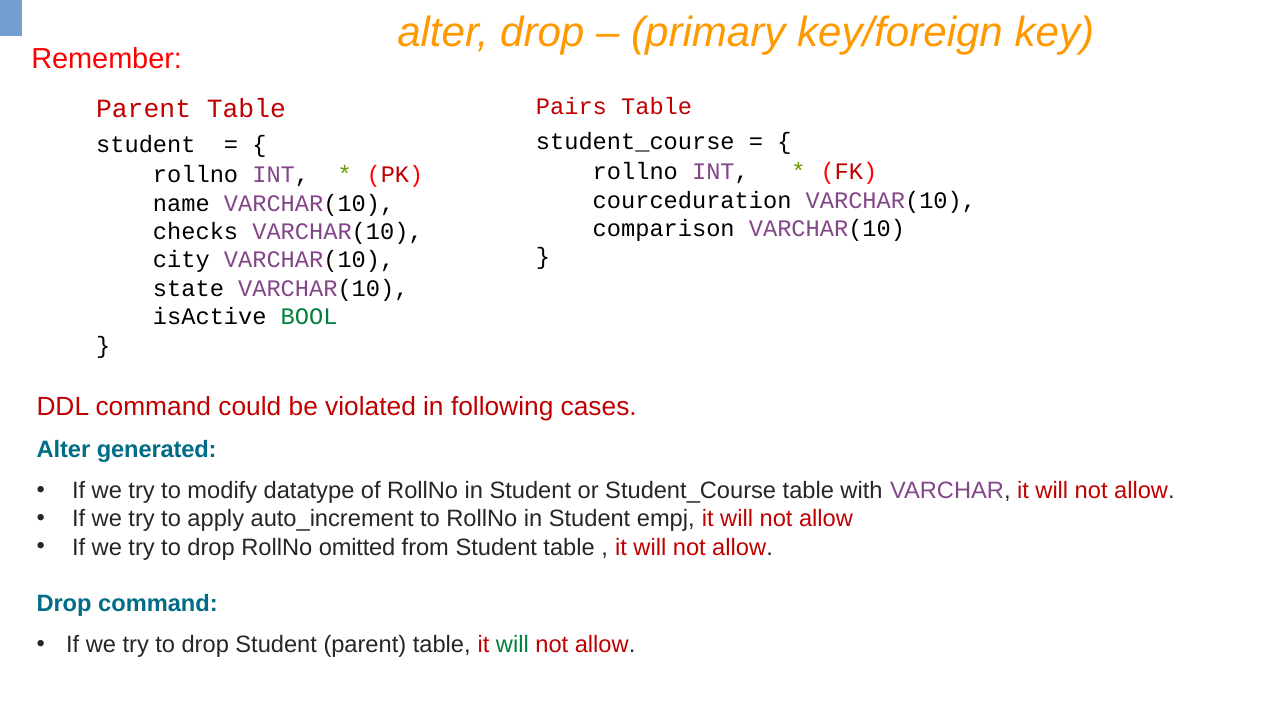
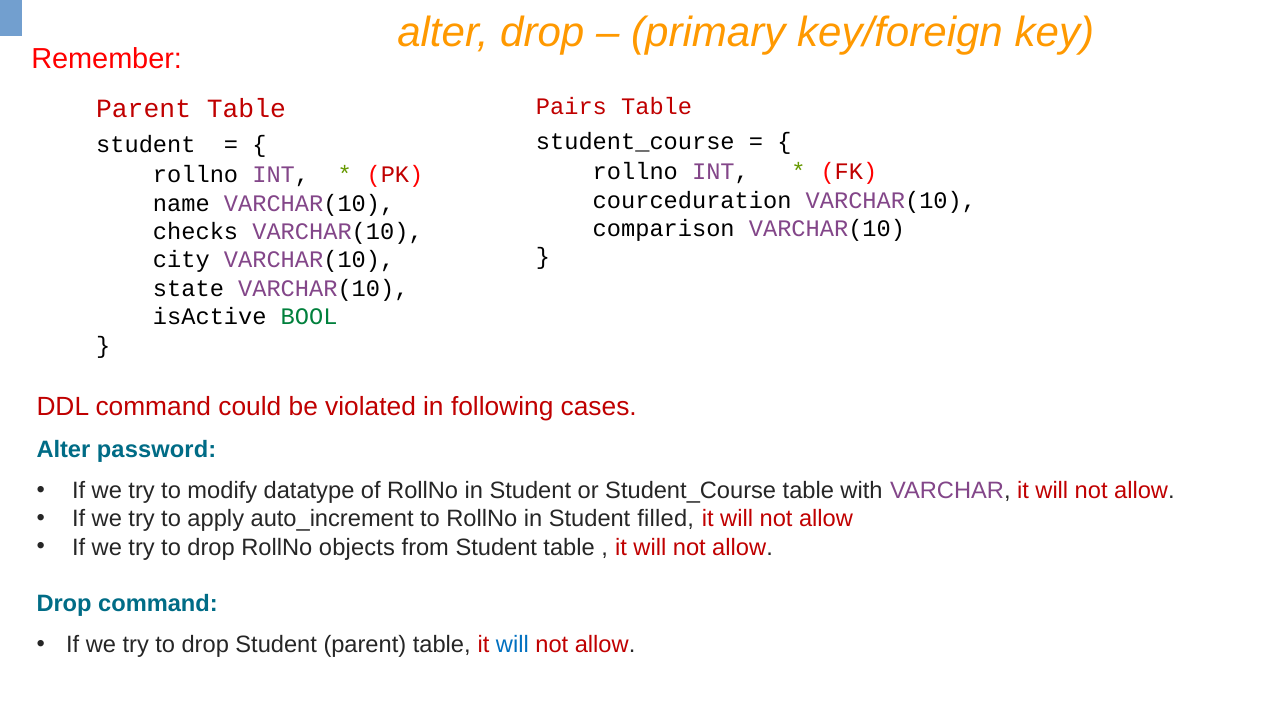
generated: generated -> password
empj: empj -> filled
omitted: omitted -> objects
will at (512, 645) colour: green -> blue
